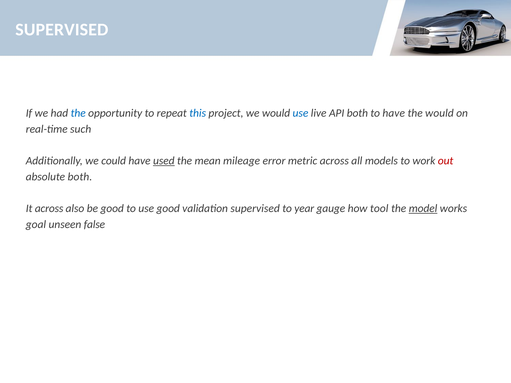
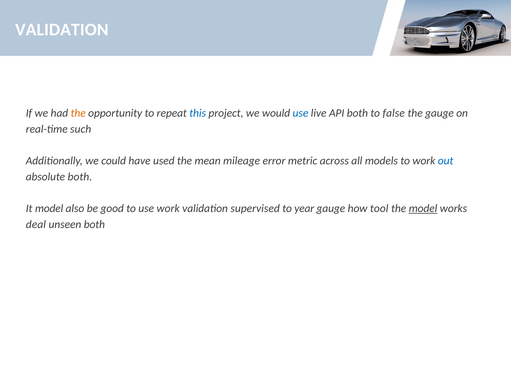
SUPERVISED at (62, 30): SUPERVISED -> VALIDATION
the at (78, 113) colour: blue -> orange
to have: have -> false
the would: would -> gauge
used underline: present -> none
out colour: red -> blue
It across: across -> model
use good: good -> work
goal: goal -> deal
unseen false: false -> both
